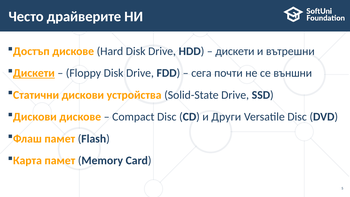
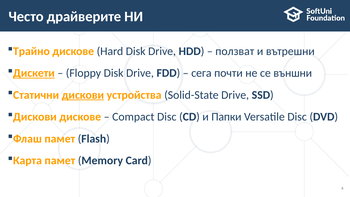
Достъп: Достъп -> Трайно
дискети at (235, 51): дискети -> ползват
дискови at (83, 95) underline: none -> present
Други: Други -> Папки
